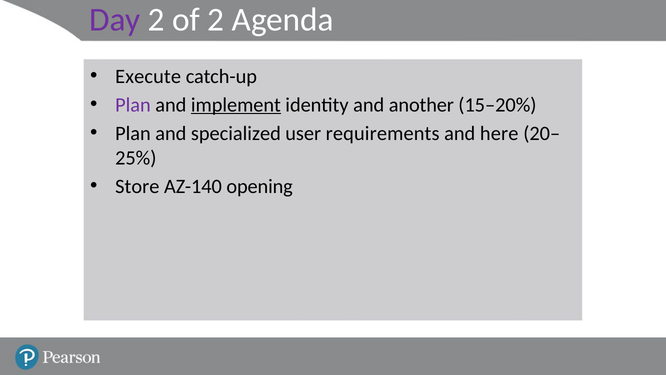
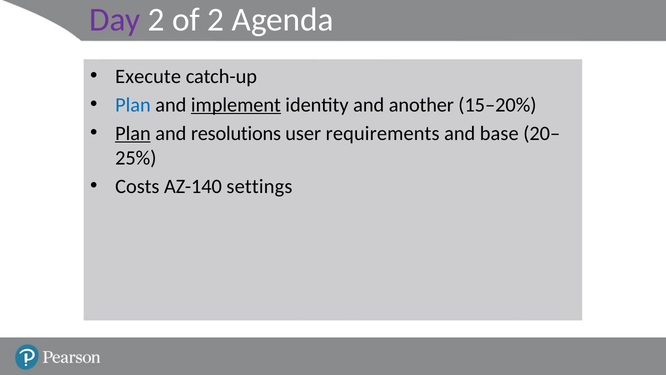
Plan at (133, 105) colour: purple -> blue
Plan at (133, 133) underline: none -> present
specialized: specialized -> resolutions
here: here -> base
Store: Store -> Costs
opening: opening -> settings
